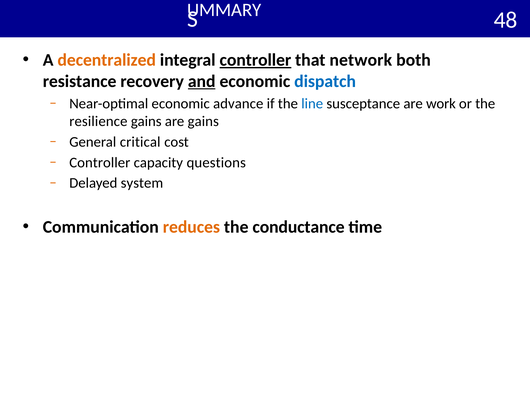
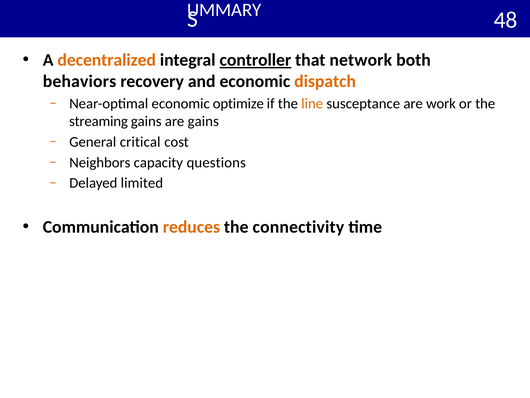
resistance: resistance -> behaviors
and underline: present -> none
dispatch colour: blue -> orange
advance: advance -> optimize
line colour: blue -> orange
resilience: resilience -> streaming
Controller at (100, 162): Controller -> Neighbors
system: system -> limited
conductance: conductance -> connectivity
